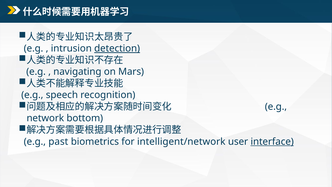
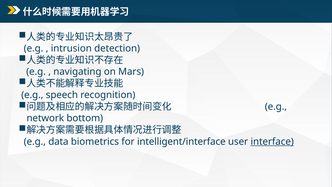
detection underline: present -> none
past: past -> data
intelligent/network: intelligent/network -> intelligent/interface
